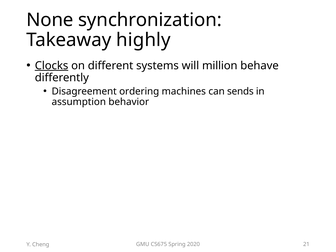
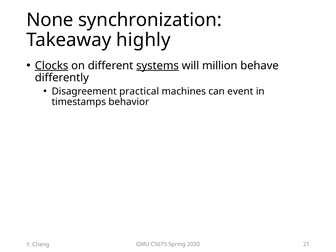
systems underline: none -> present
ordering: ordering -> practical
sends: sends -> event
assumption: assumption -> timestamps
